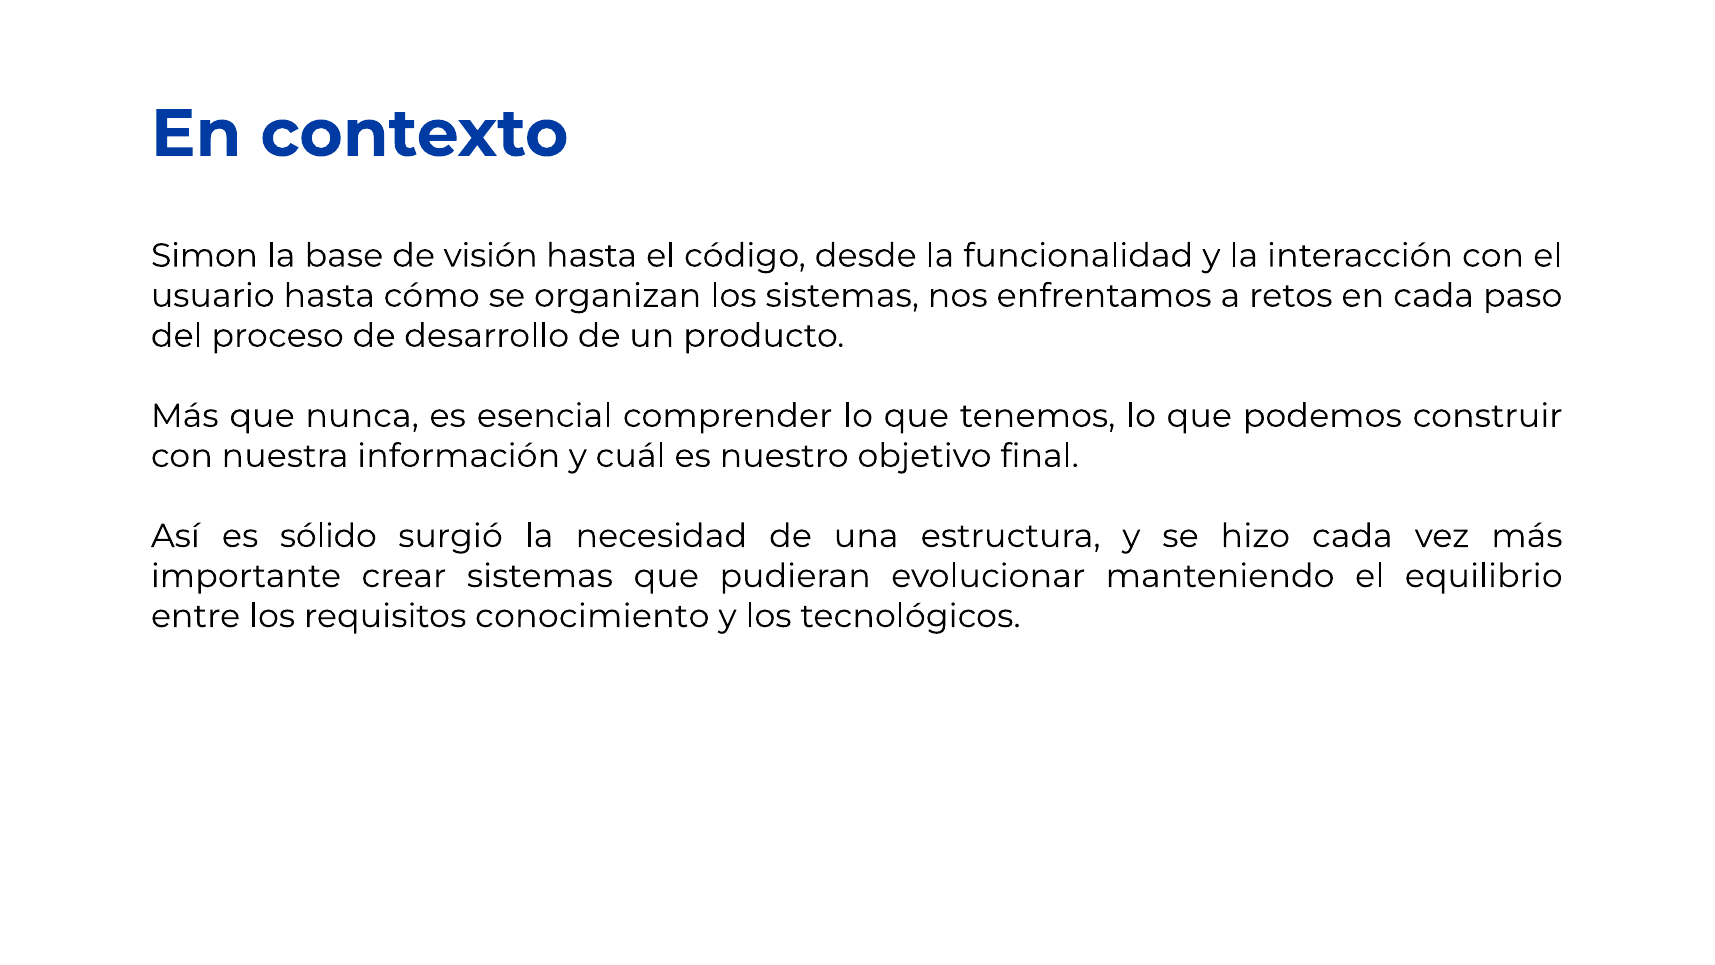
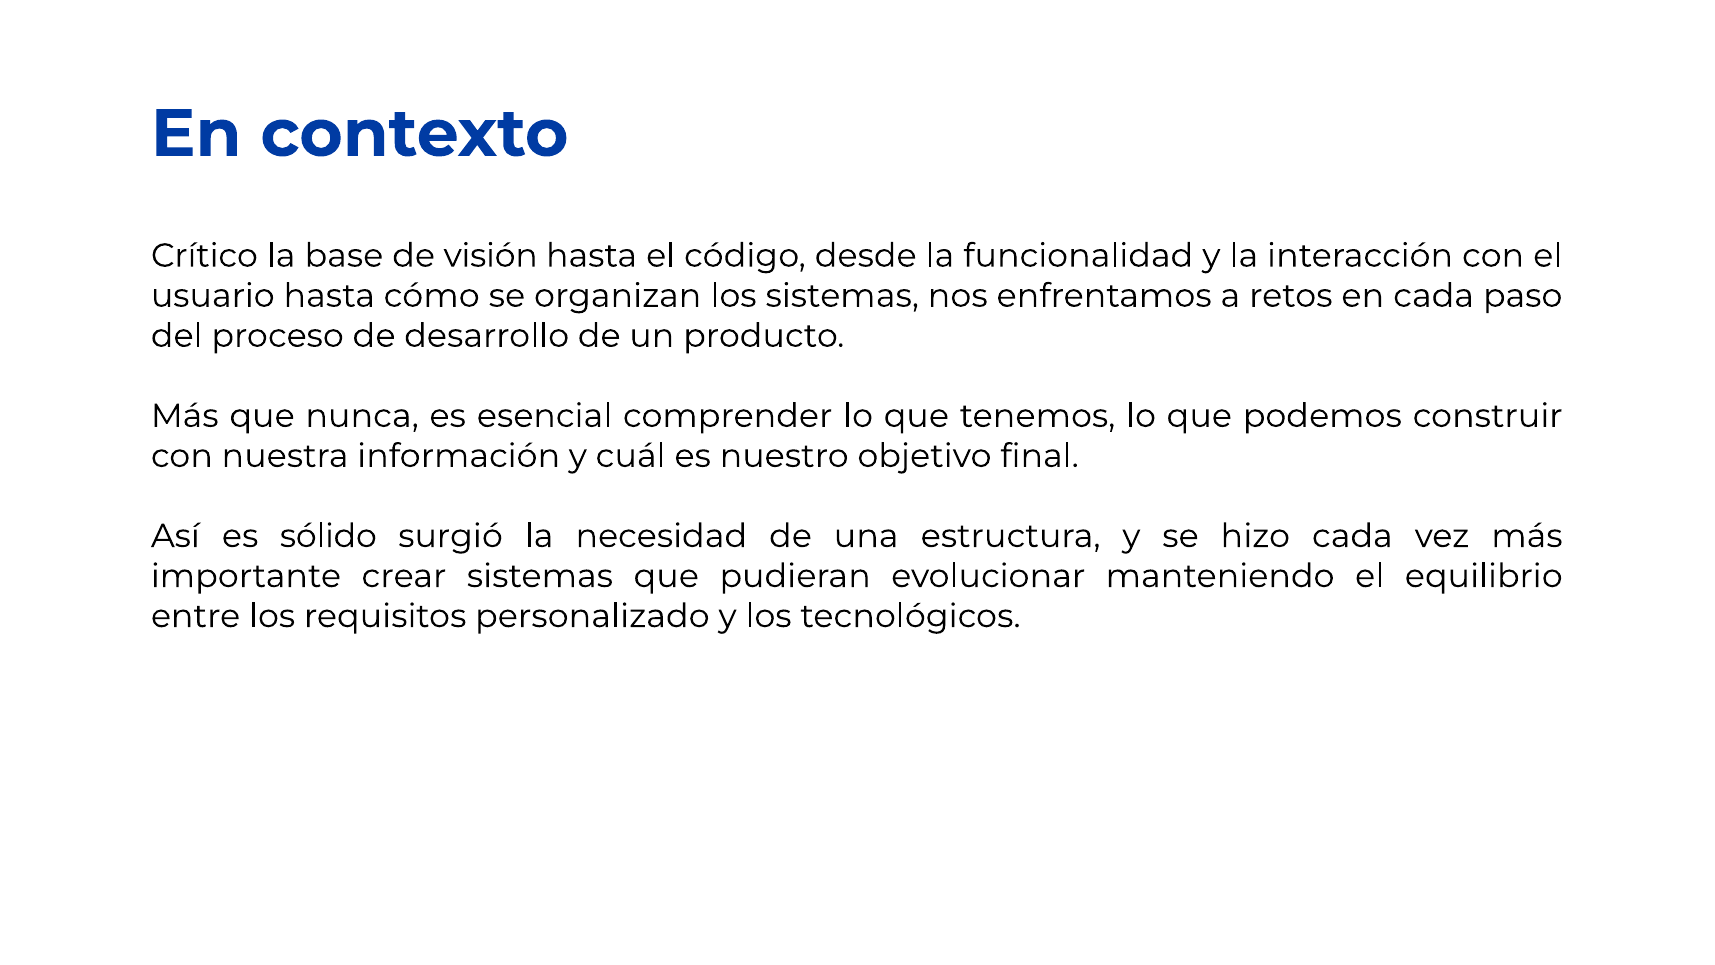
Simon: Simon -> Crítico
conocimiento: conocimiento -> personalizado
